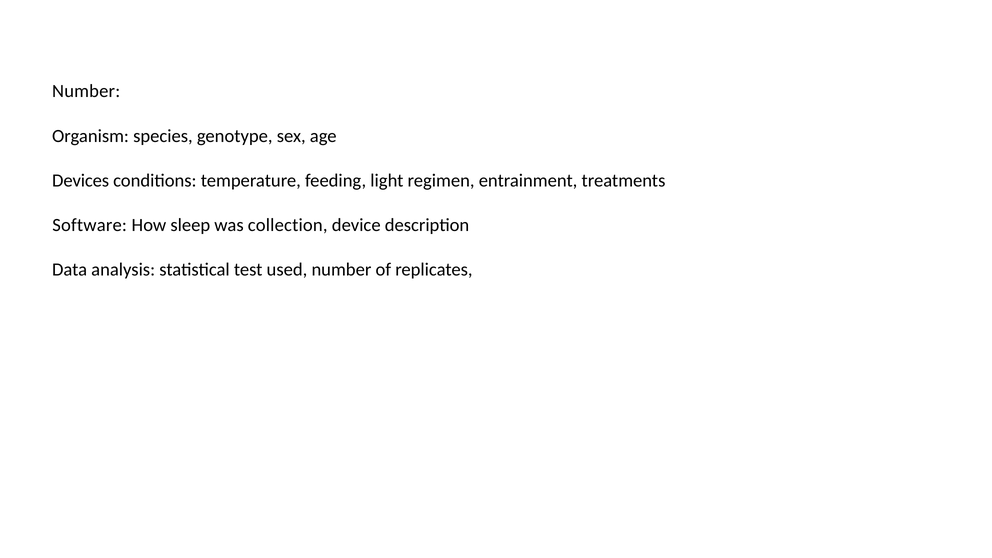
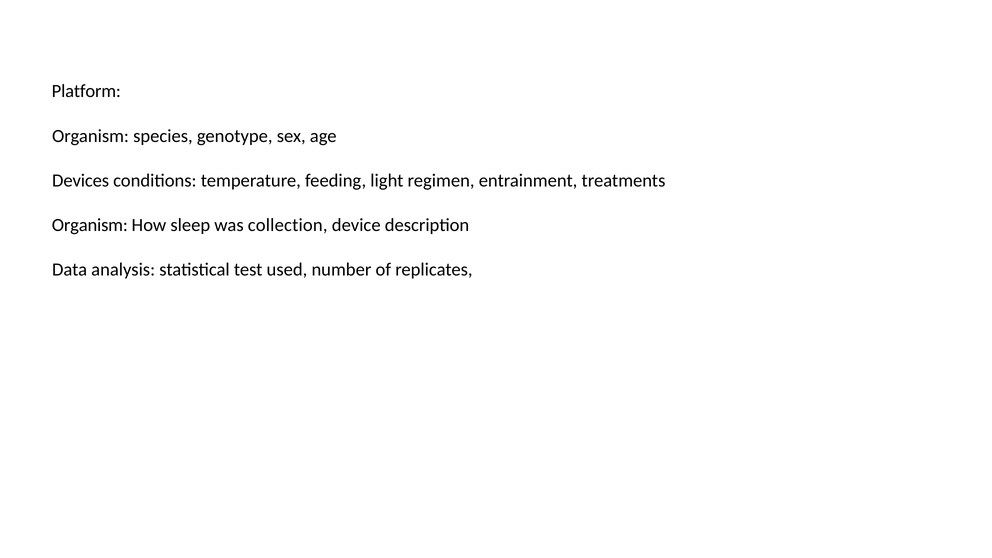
Number at (86, 91): Number -> Platform
Software at (90, 225): Software -> Organism
